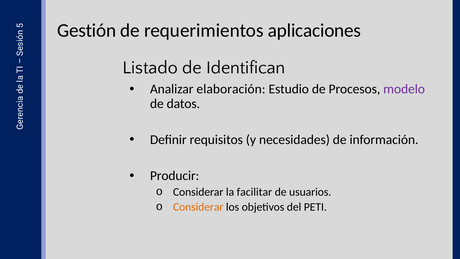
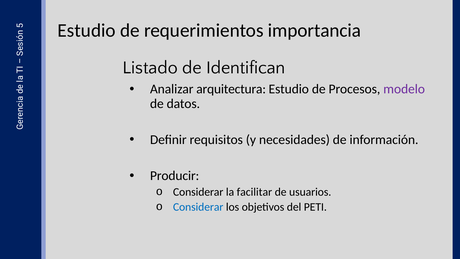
Gestión at (87, 30): Gestión -> Estudio
aplicaciones: aplicaciones -> importancia
elaboración: elaboración -> arquitectura
Considerar at (198, 207) colour: orange -> blue
